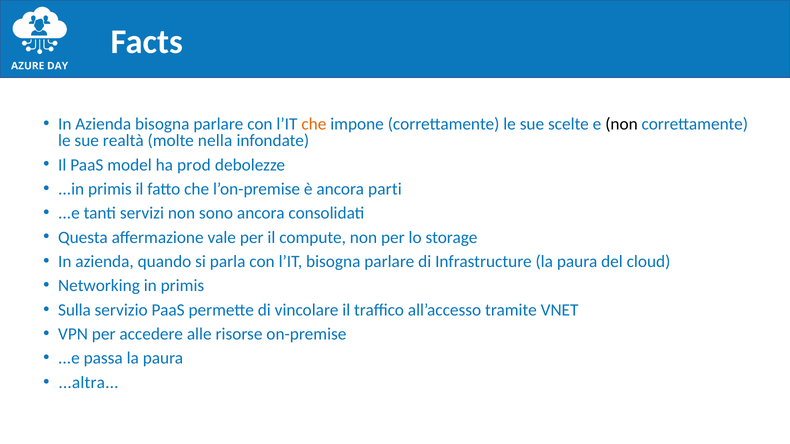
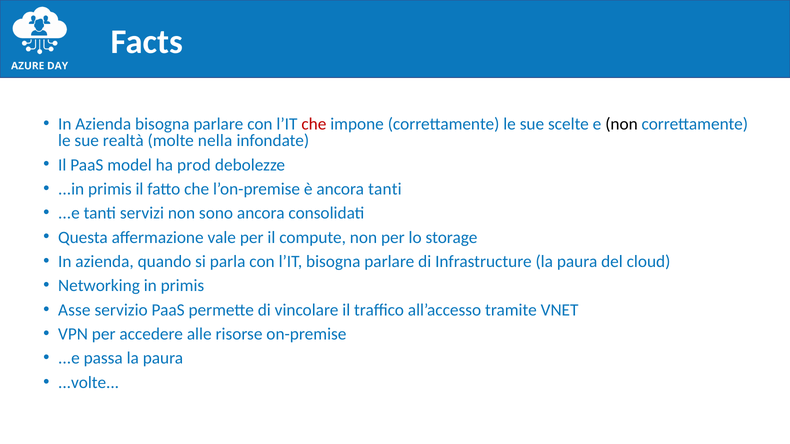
che at (314, 124) colour: orange -> red
ancora parti: parti -> tanti
Sulla: Sulla -> Asse
...altra: ...altra -> ...volte
